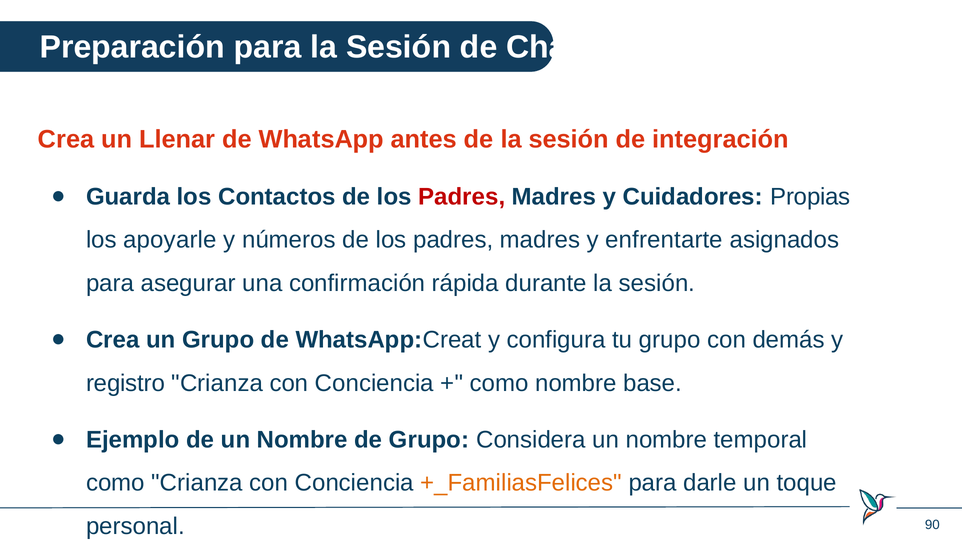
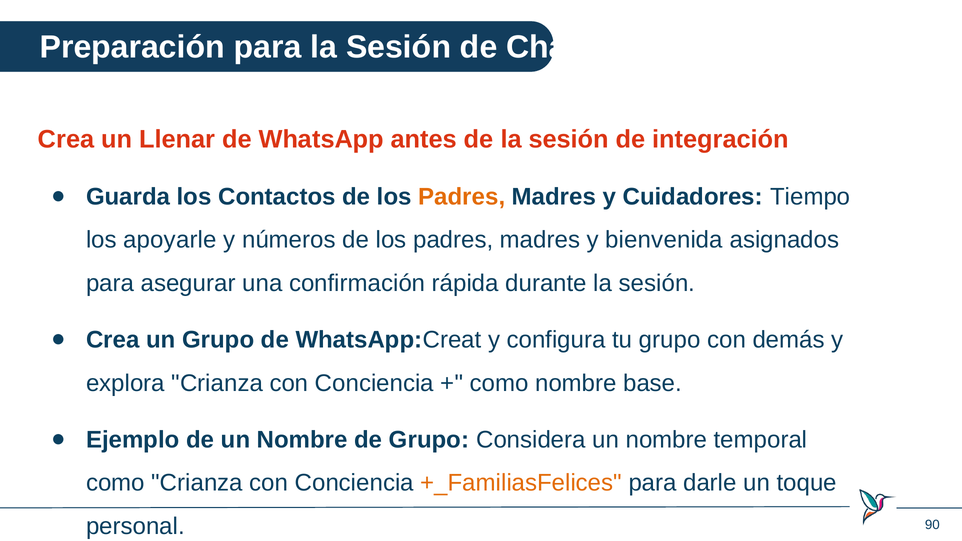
Padres at (462, 197) colour: red -> orange
Propias: Propias -> Tiempo
enfrentarte: enfrentarte -> bienvenida
registro: registro -> explora
